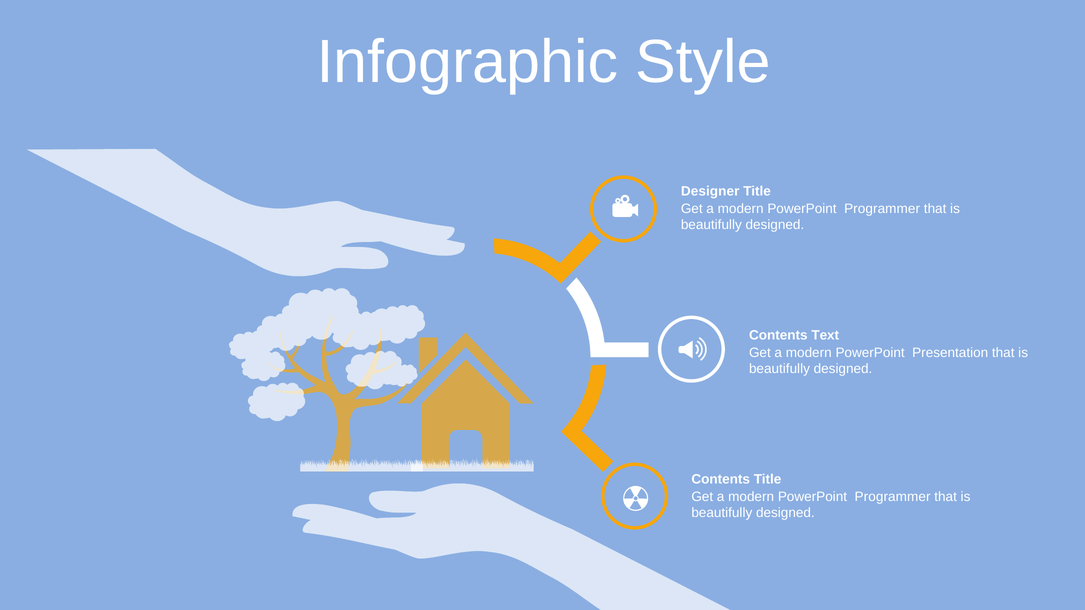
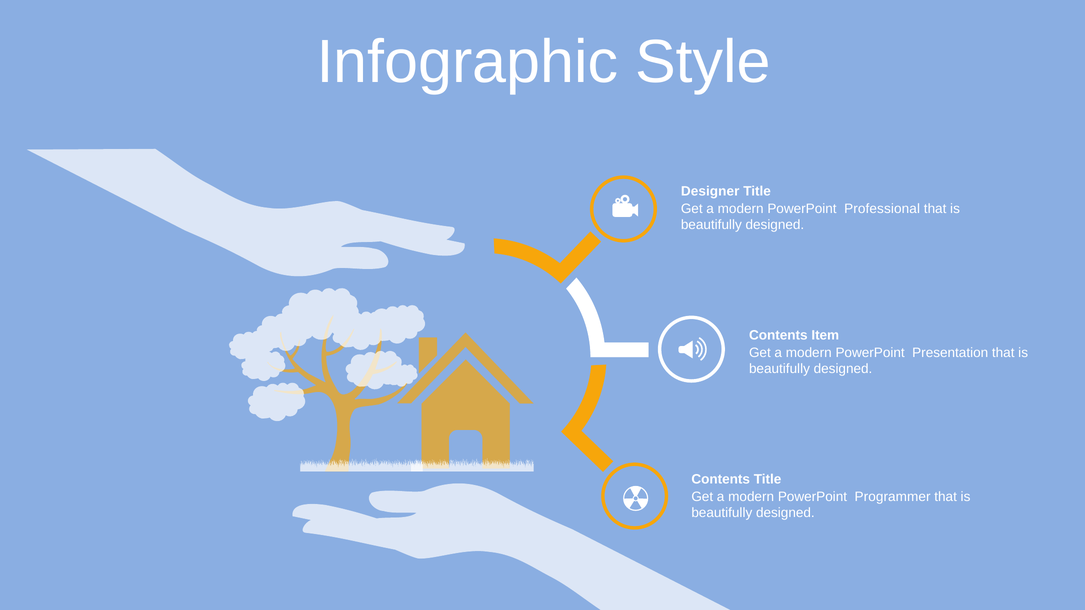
Programmer at (882, 209): Programmer -> Professional
Text: Text -> Item
